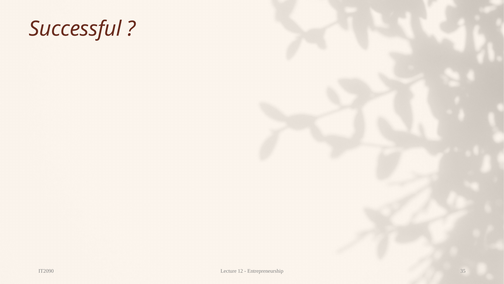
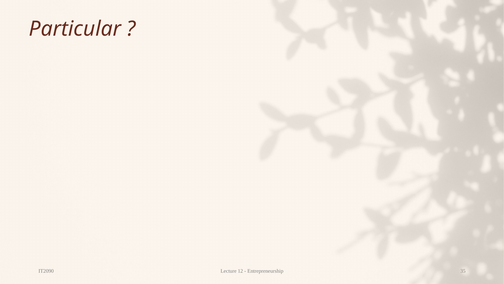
Successful: Successful -> Particular
